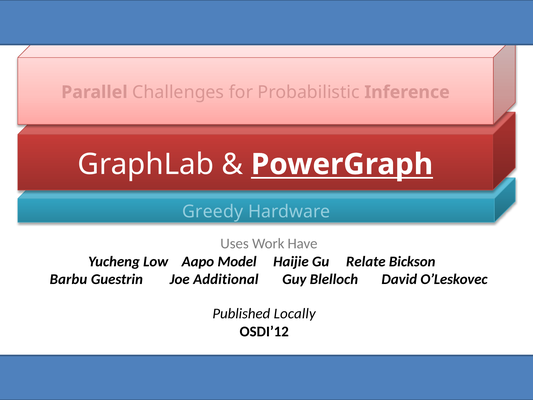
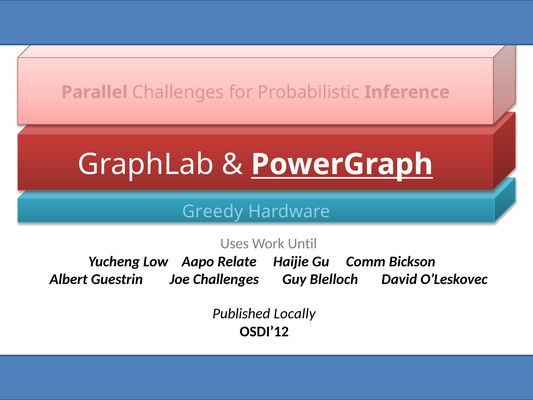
Have: Have -> Until
Model: Model -> Relate
Relate: Relate -> Comm
Barbu: Barbu -> Albert
Joe Additional: Additional -> Challenges
